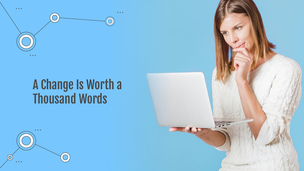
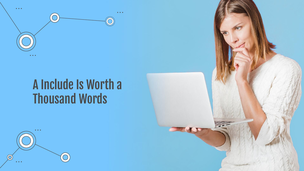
Change: Change -> Include
